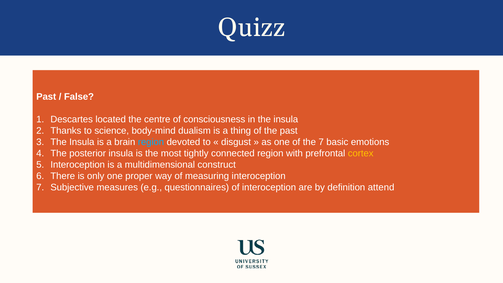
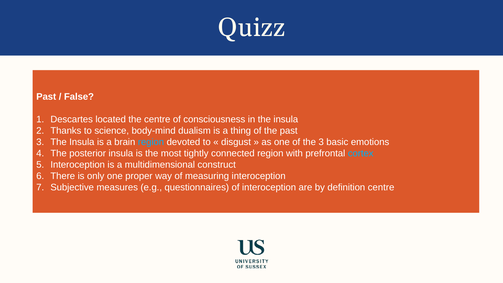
the 7: 7 -> 3
cortex colour: yellow -> light blue
definition attend: attend -> centre
